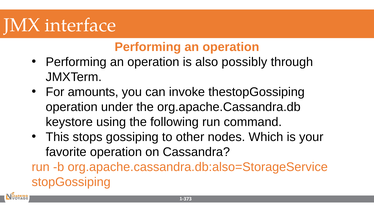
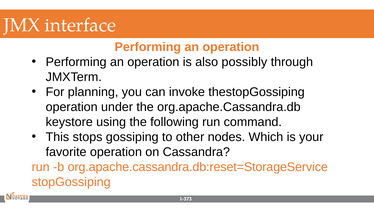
amounts: amounts -> planning
org.apache.cassandra.db:also=StorageService: org.apache.cassandra.db:also=StorageService -> org.apache.cassandra.db:reset=StorageService
